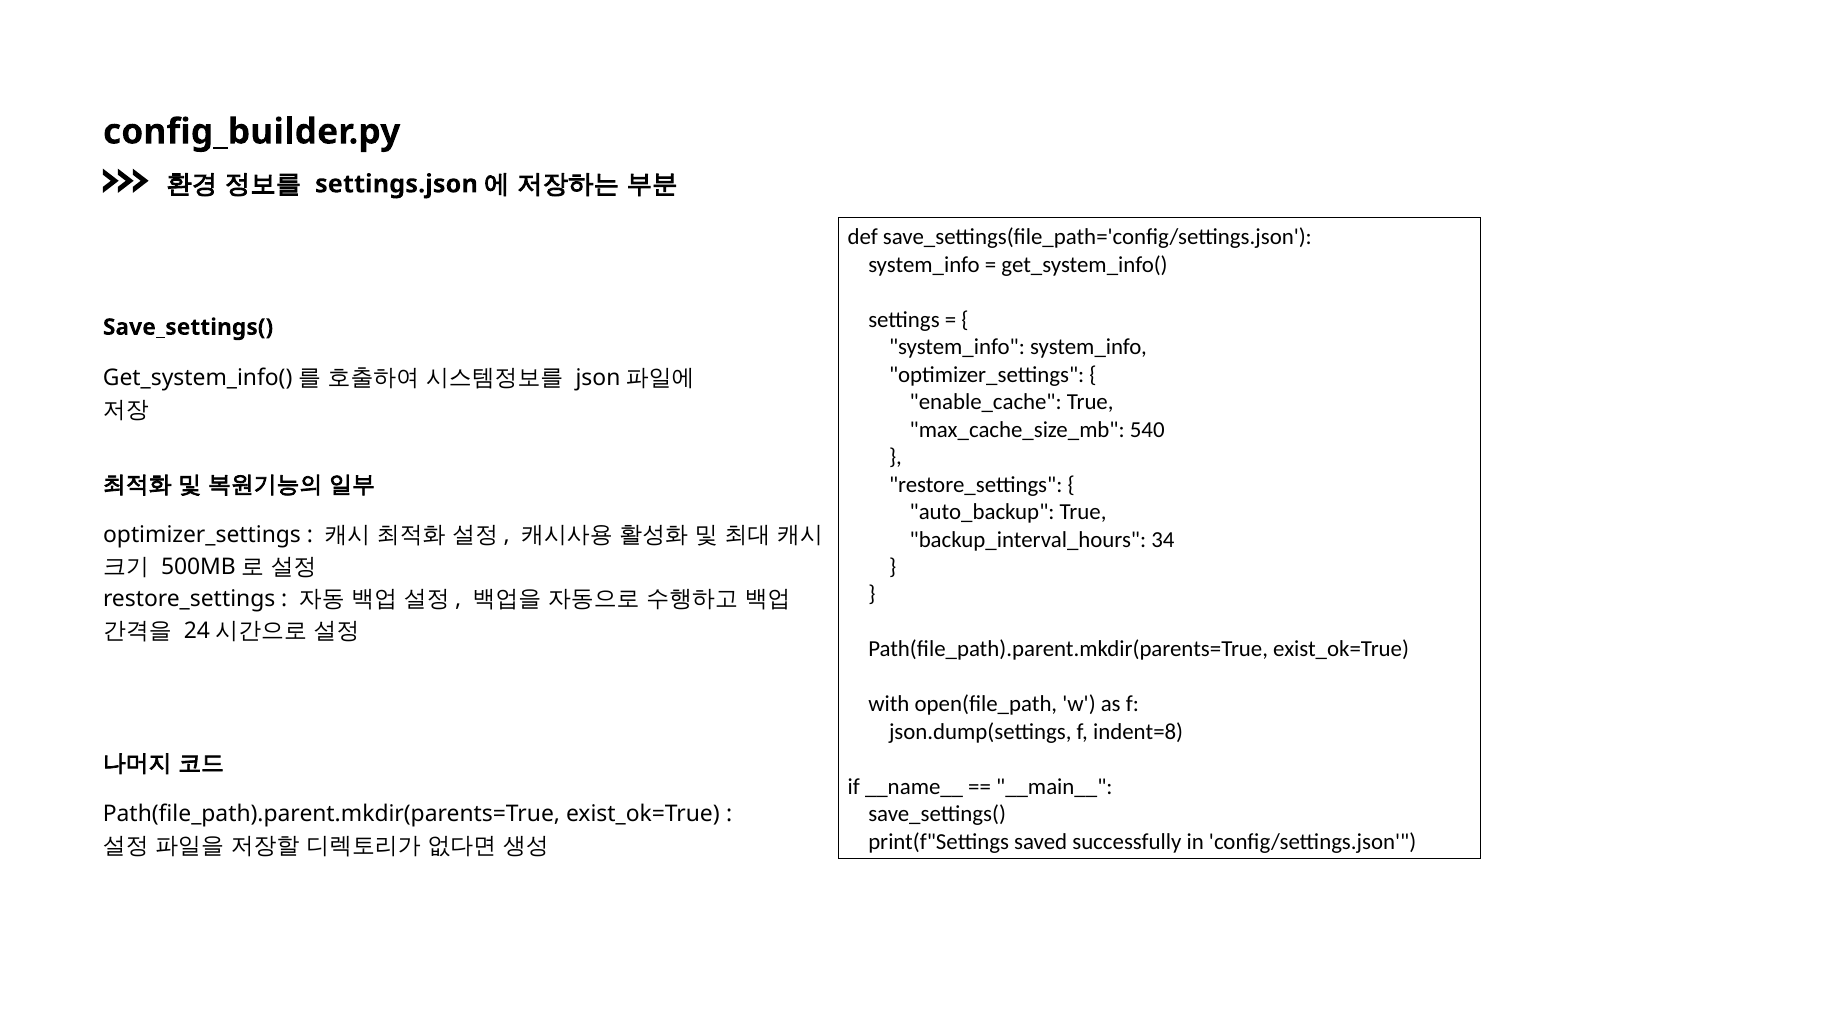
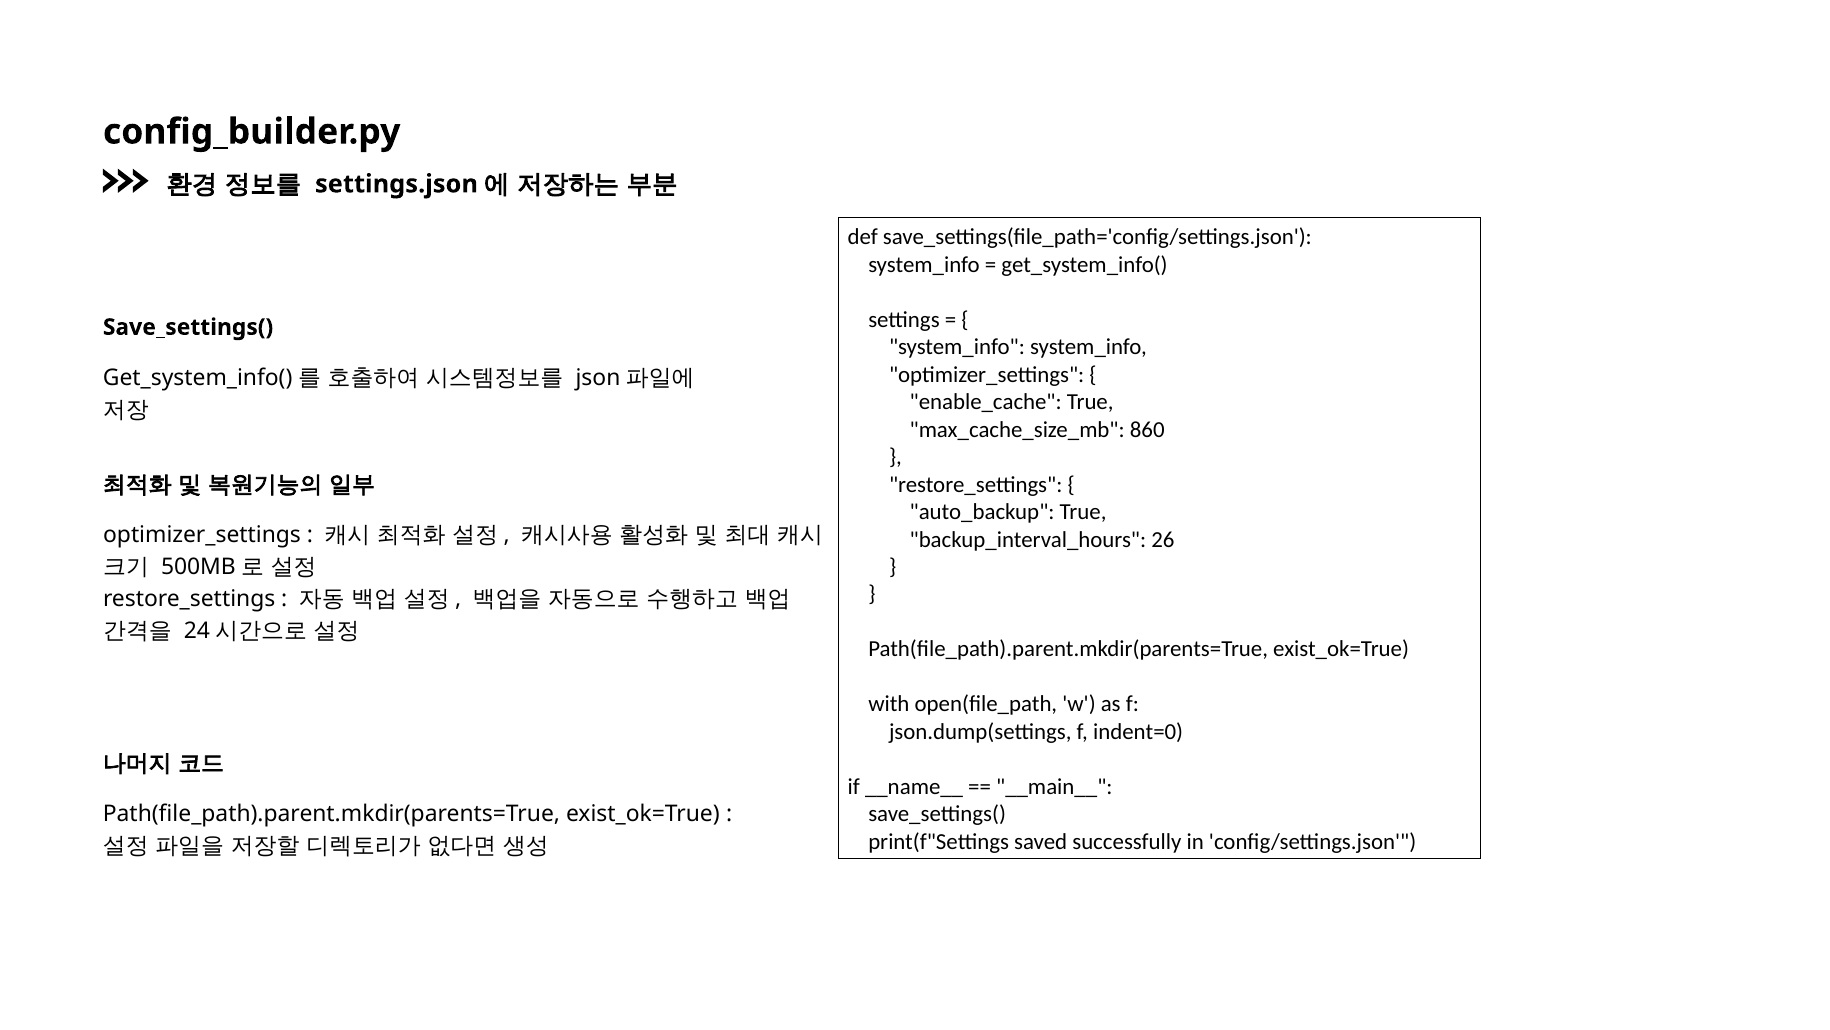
540: 540 -> 860
34: 34 -> 26
indent=8: indent=8 -> indent=0
